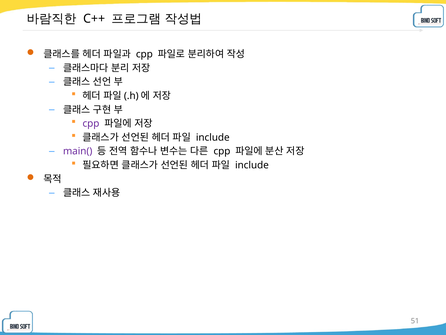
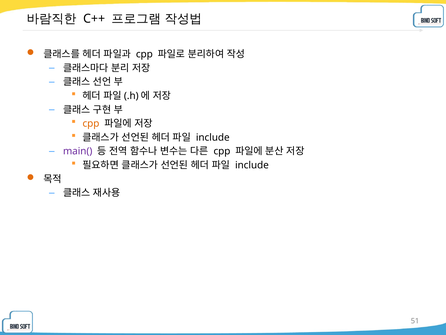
cpp at (91, 123) colour: purple -> orange
